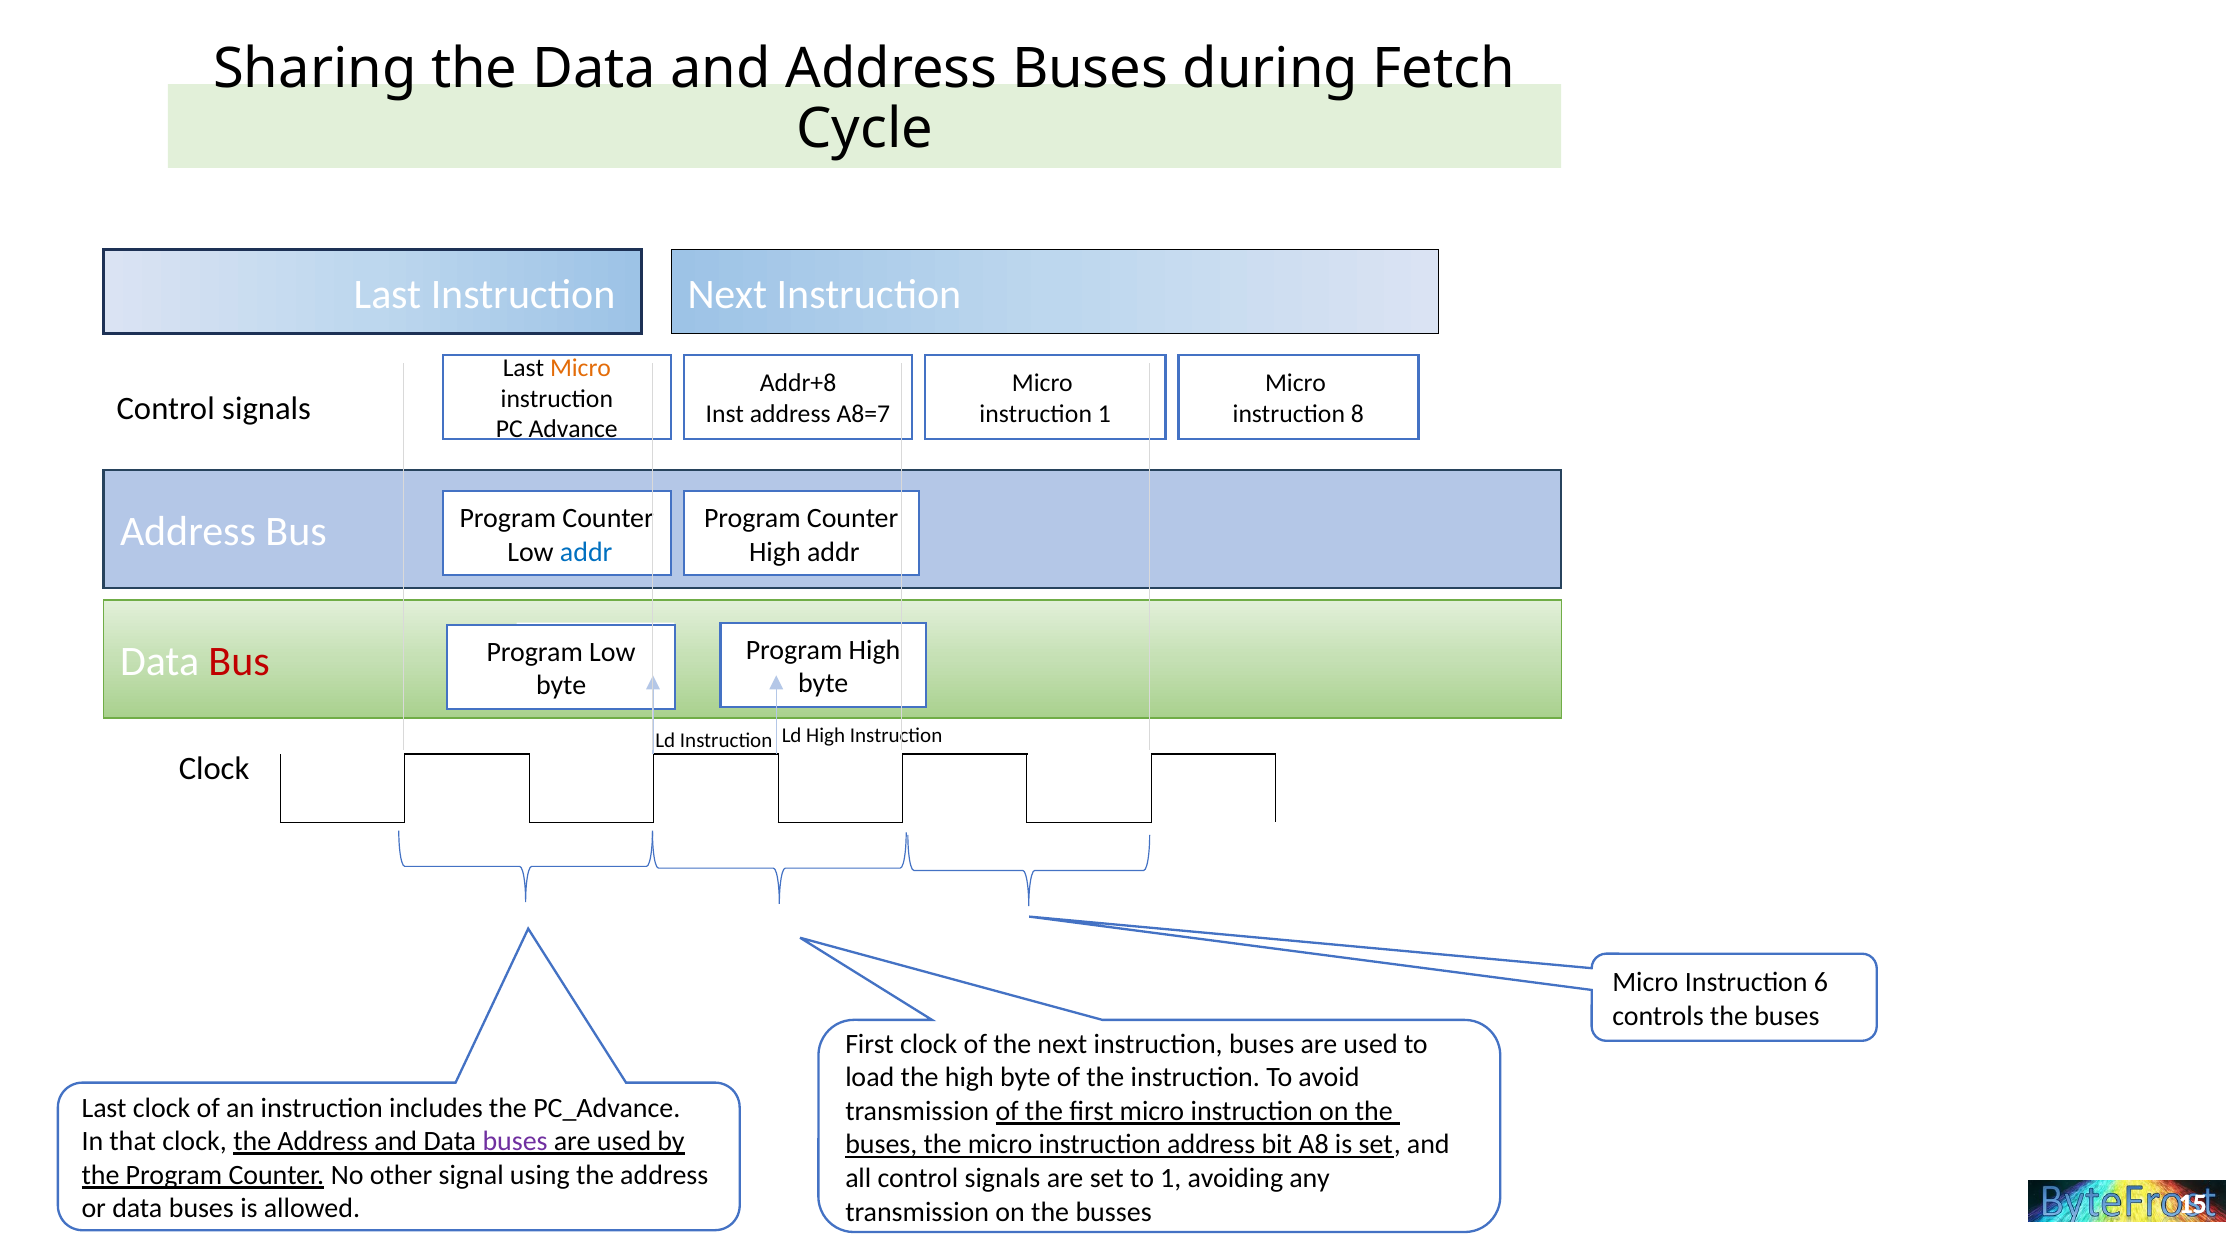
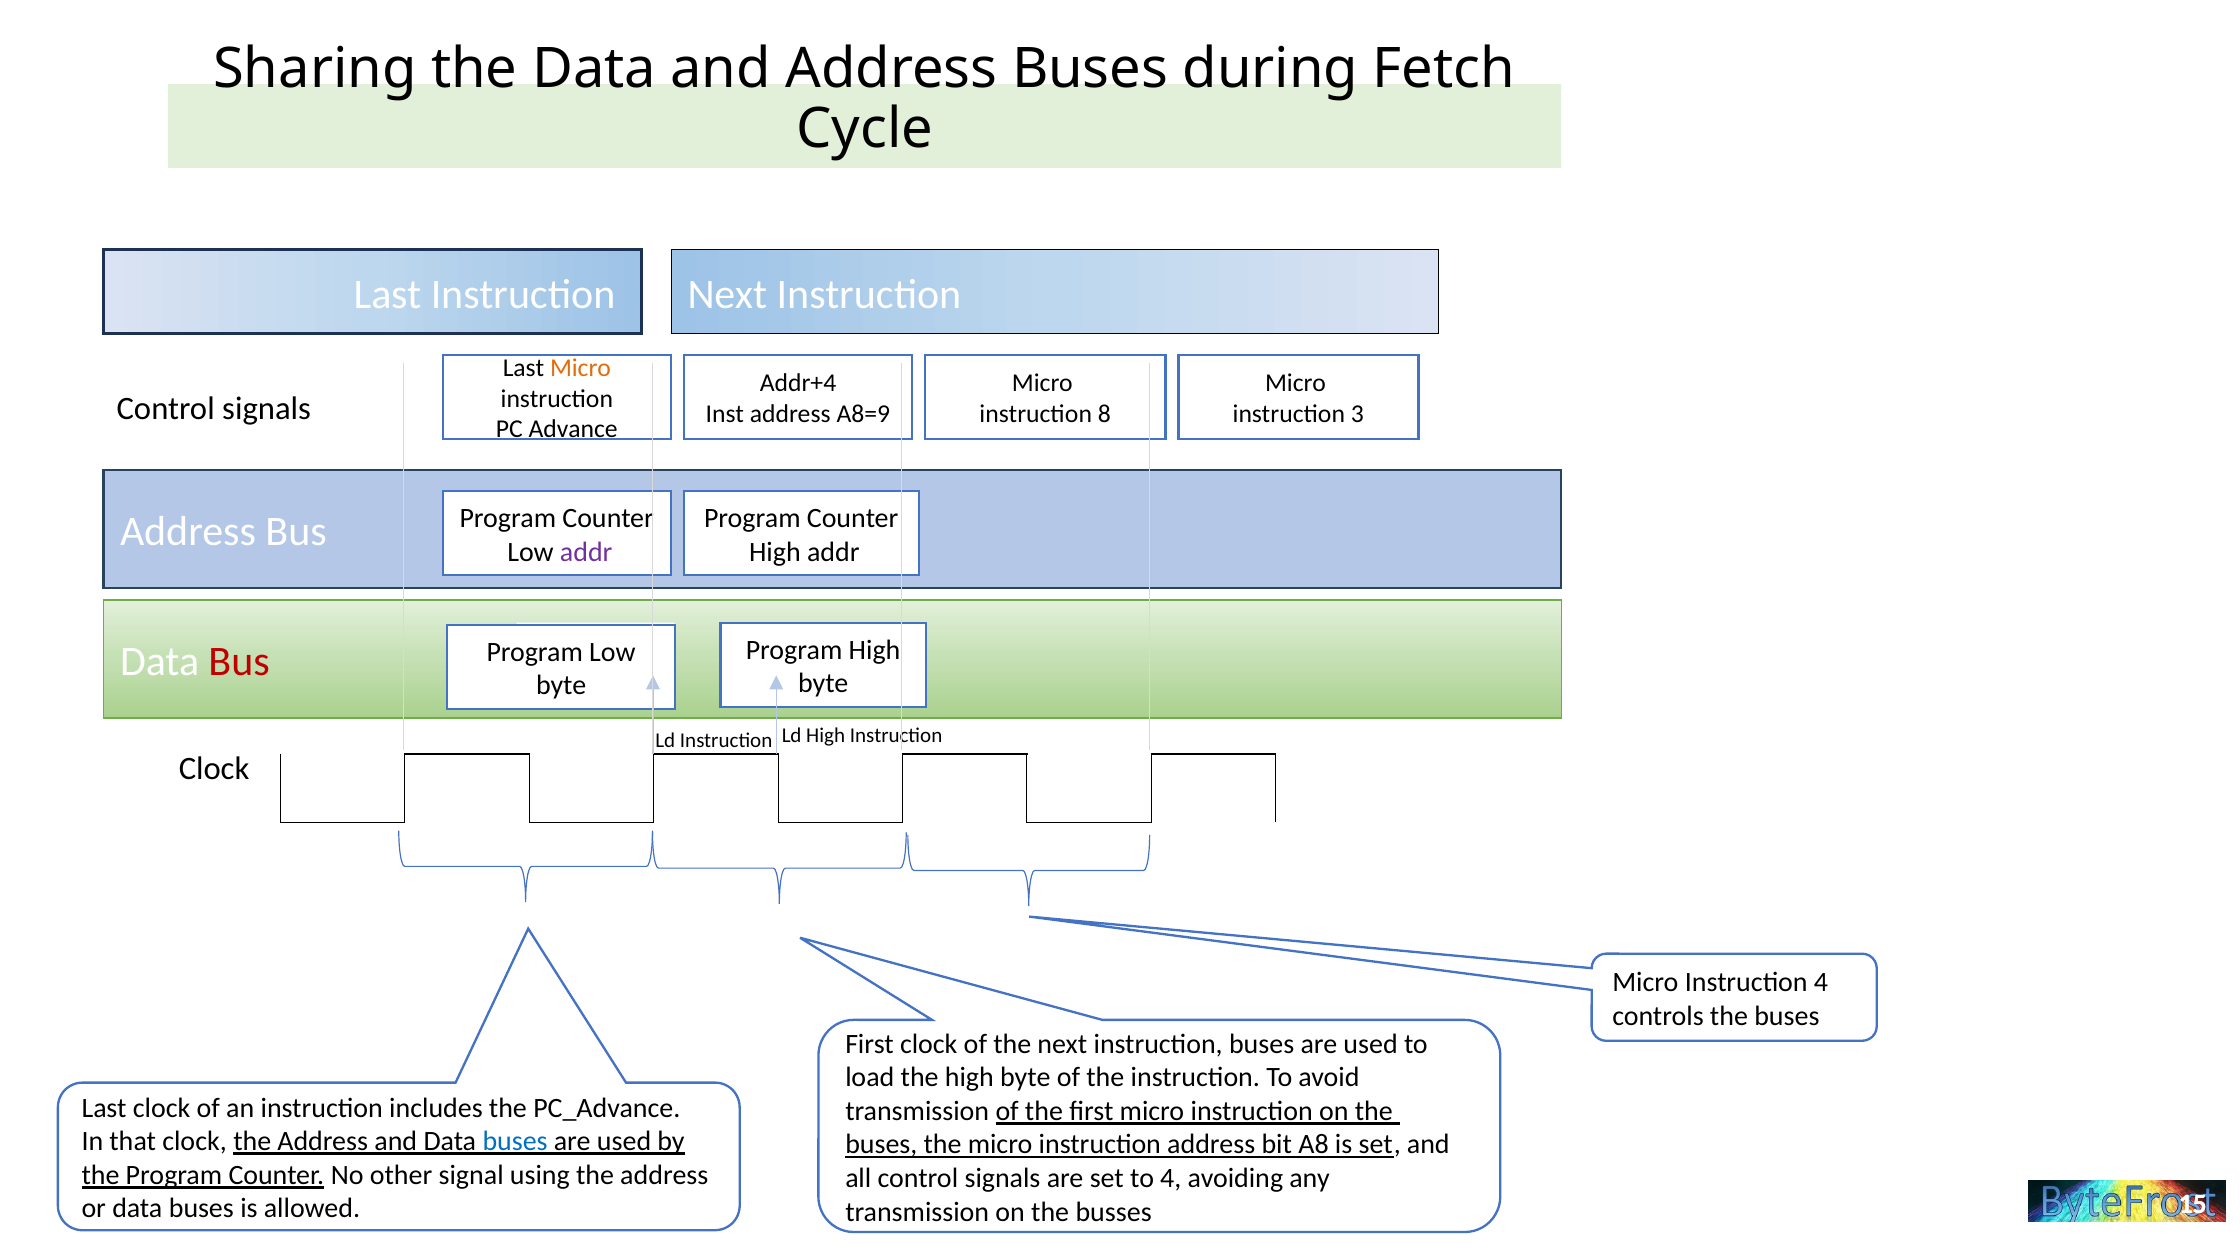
Addr+8: Addr+8 -> Addr+4
A8=7: A8=7 -> A8=9
instruction 1: 1 -> 8
8: 8 -> 3
addr at (586, 552) colour: blue -> purple
Instruction 6: 6 -> 4
buses at (515, 1141) colour: purple -> blue
to 1: 1 -> 4
